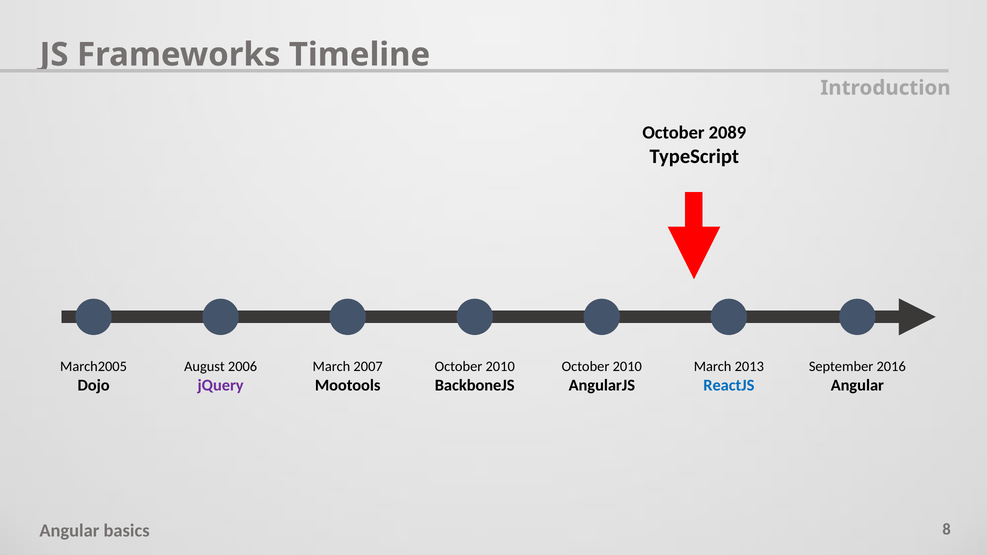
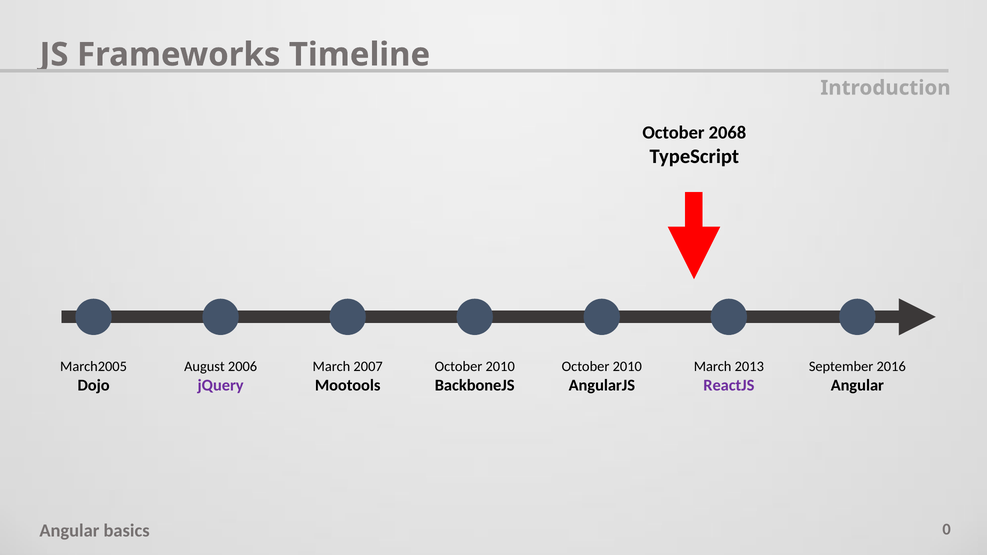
2089: 2089 -> 2068
ReactJS colour: blue -> purple
8: 8 -> 0
